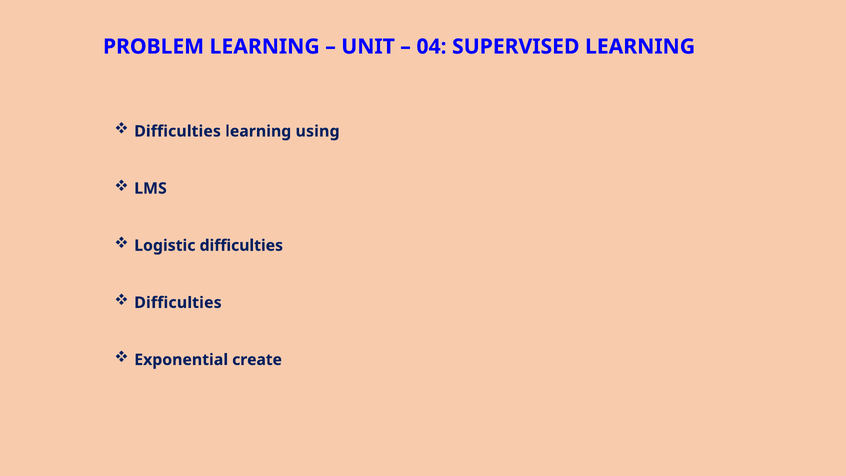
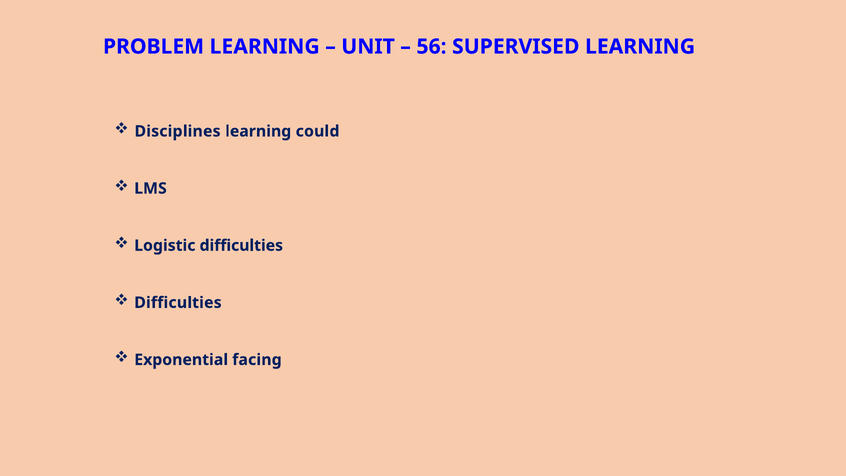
04: 04 -> 56
Difficulties at (178, 131): Difficulties -> Disciplines
using: using -> could
create: create -> facing
